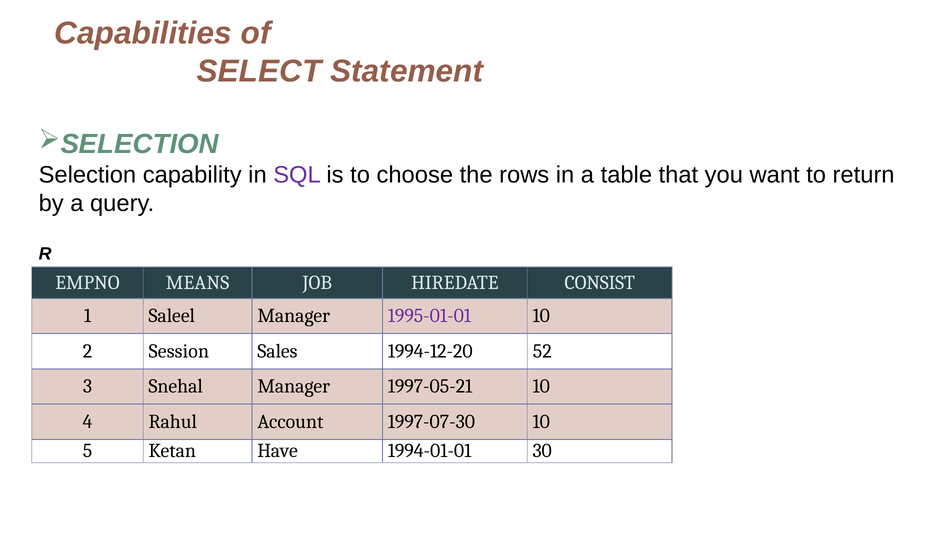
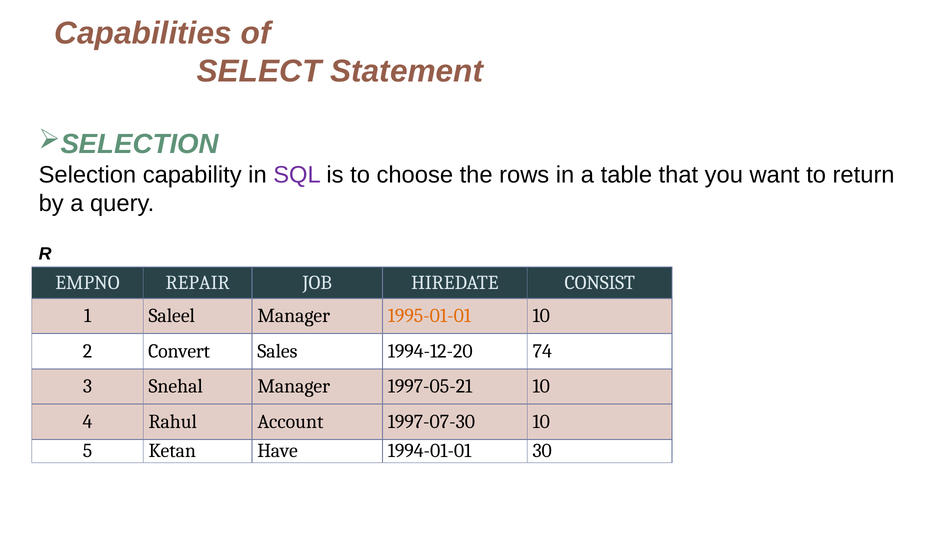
MEANS: MEANS -> REPAIR
1995-01-01 colour: purple -> orange
Session: Session -> Convert
52: 52 -> 74
